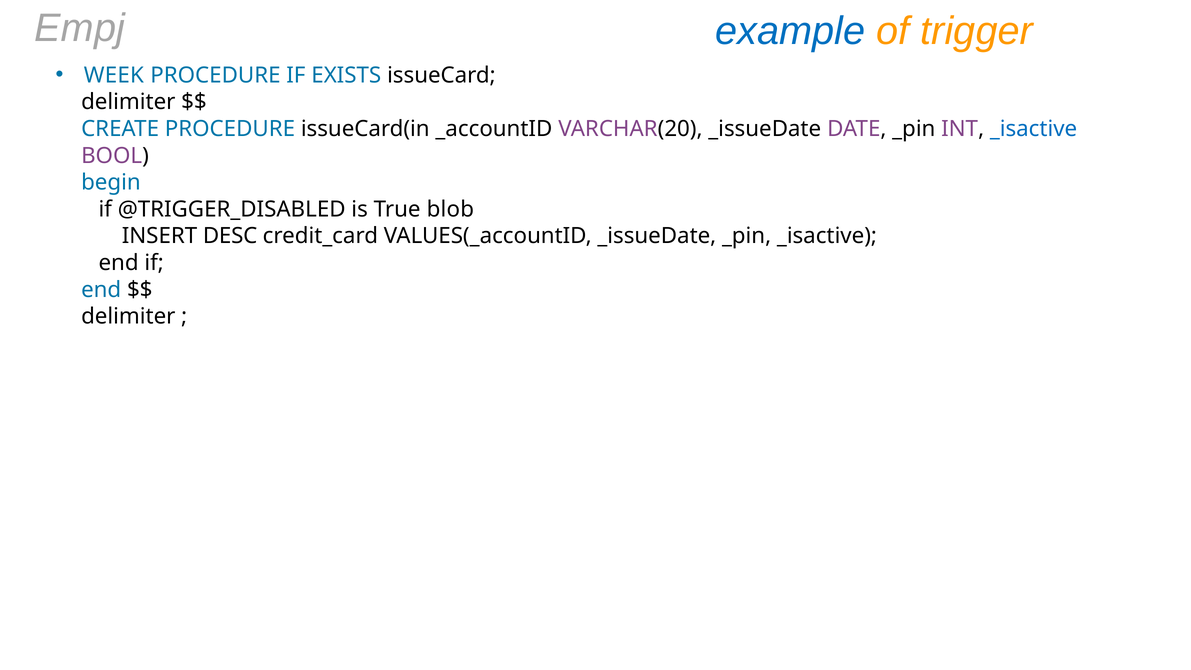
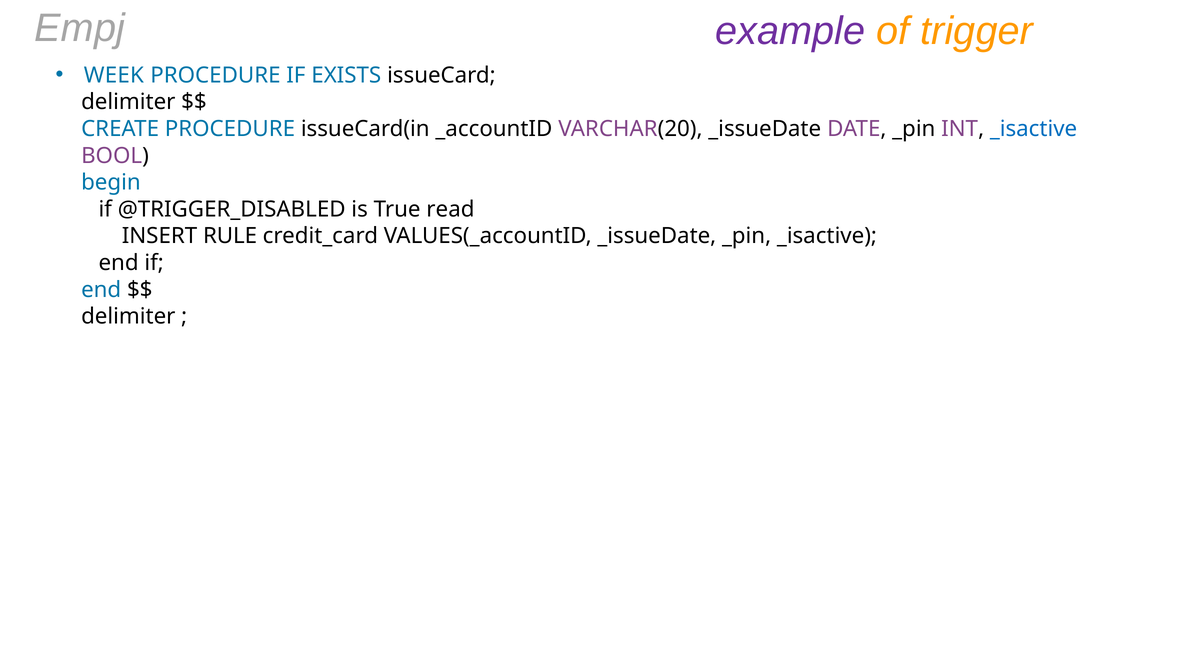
example colour: blue -> purple
blob: blob -> read
DESC: DESC -> RULE
